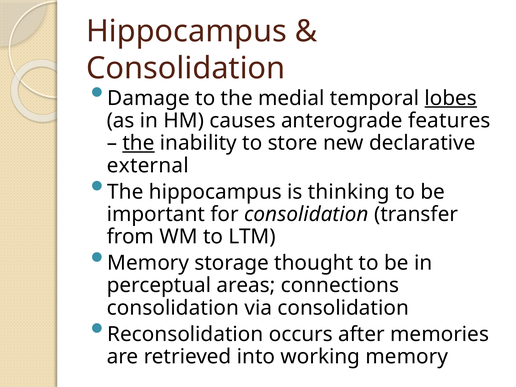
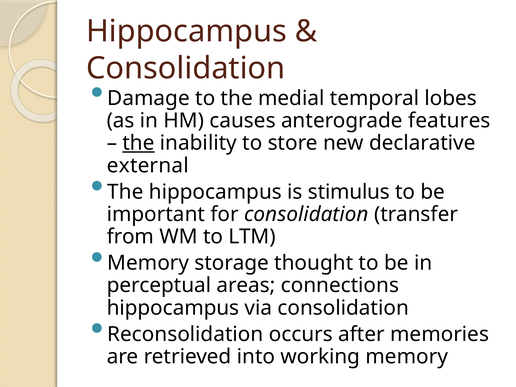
lobes underline: present -> none
thinking: thinking -> stimulus
consolidation at (173, 308): consolidation -> hippocampus
